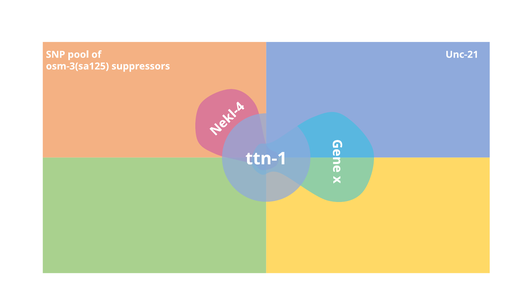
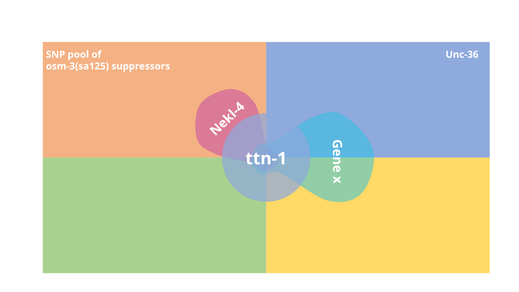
Unc-21: Unc-21 -> Unc-36
